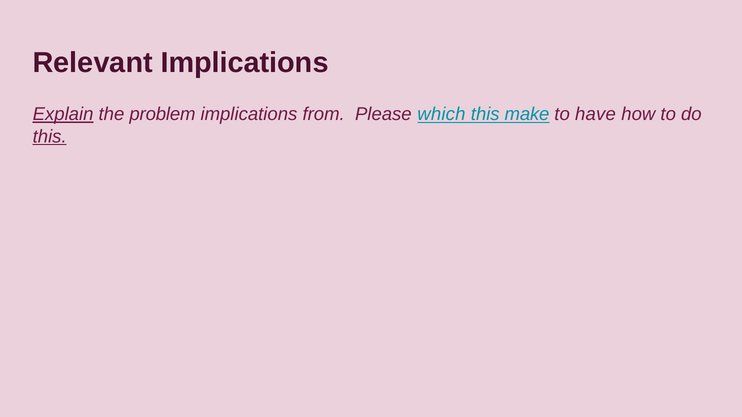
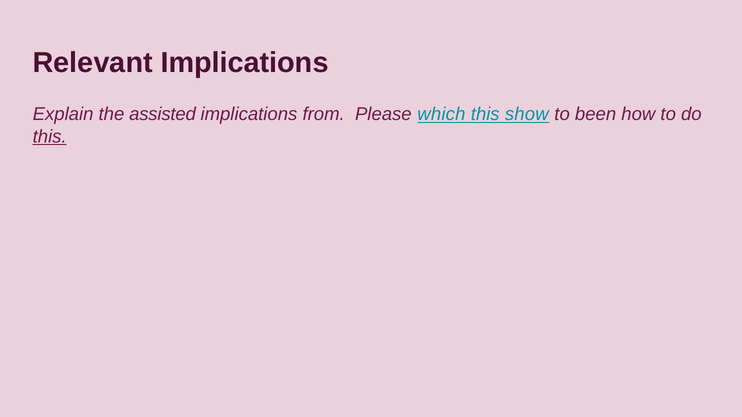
Explain underline: present -> none
problem: problem -> assisted
make: make -> show
have: have -> been
